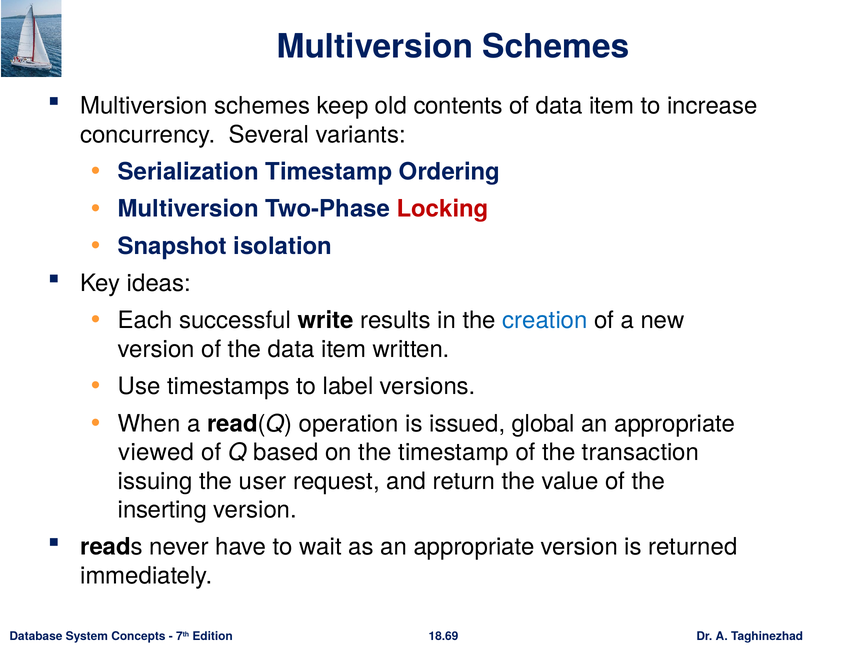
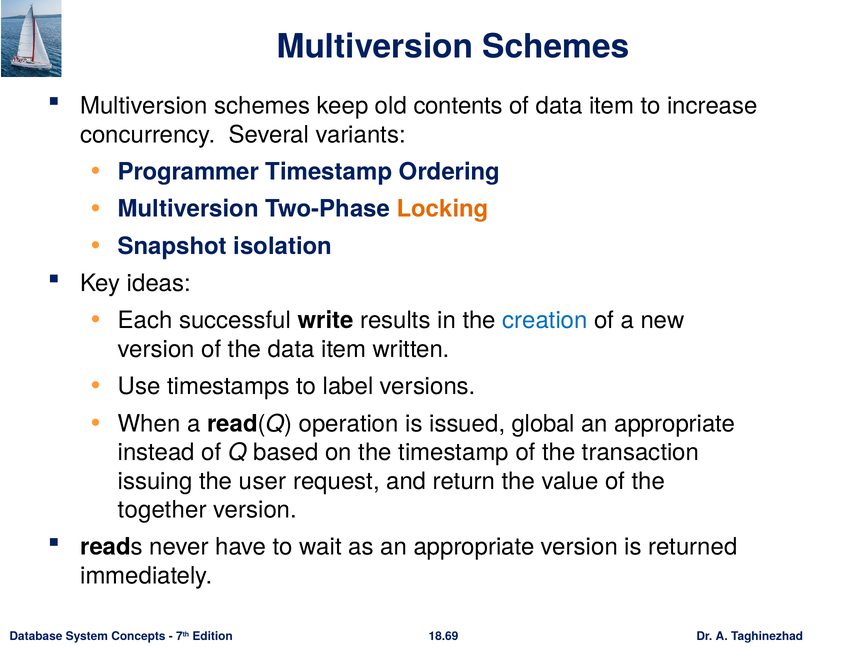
Serialization: Serialization -> Programmer
Locking colour: red -> orange
viewed: viewed -> instead
inserting: inserting -> together
